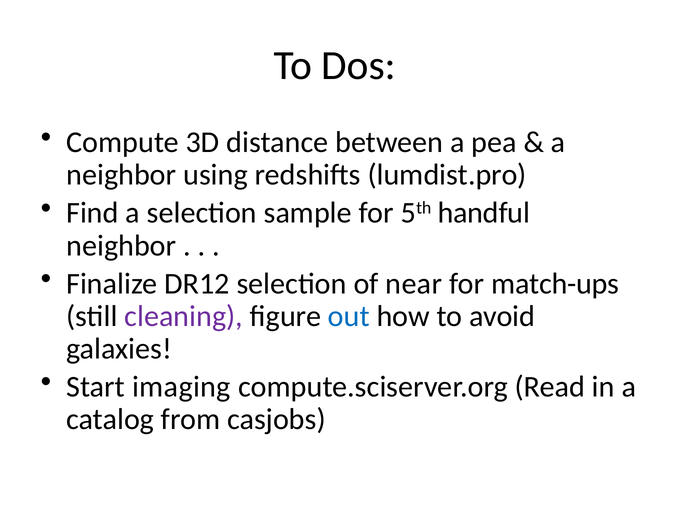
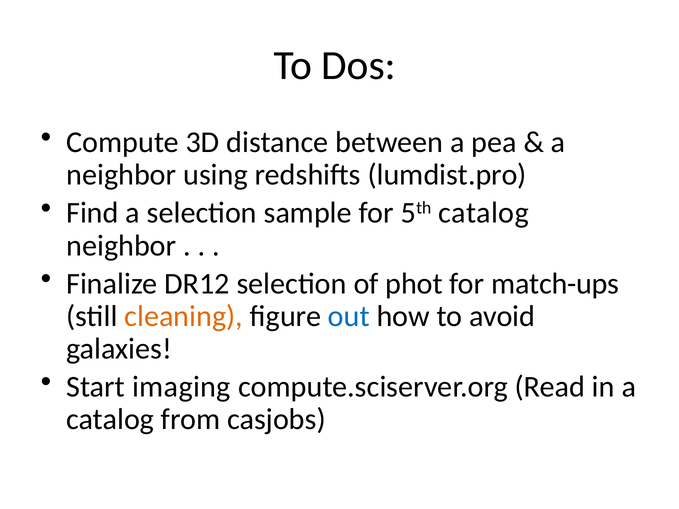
5th handful: handful -> catalog
near: near -> phot
cleaning colour: purple -> orange
